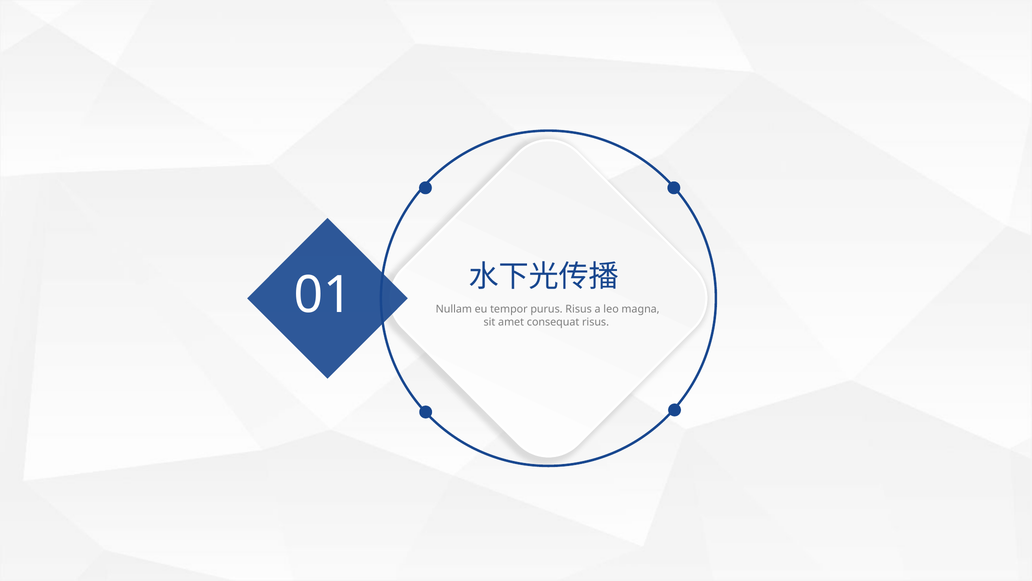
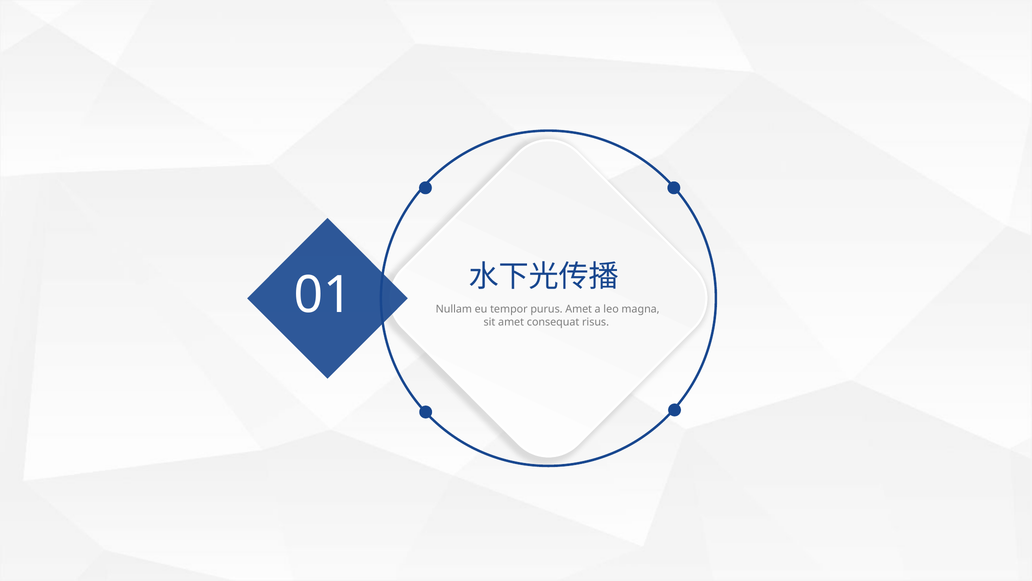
purus Risus: Risus -> Amet
